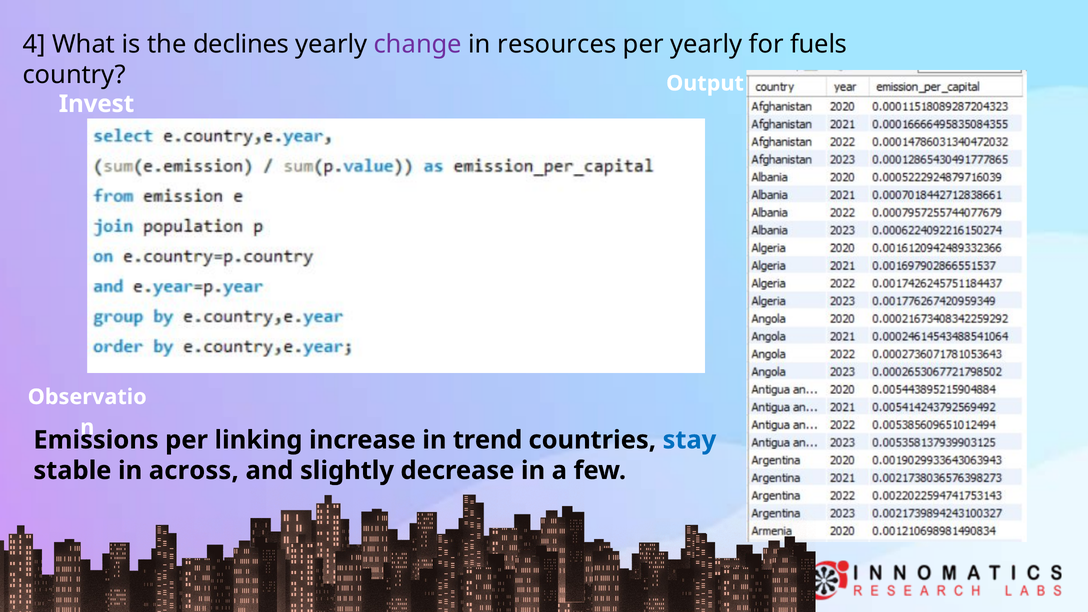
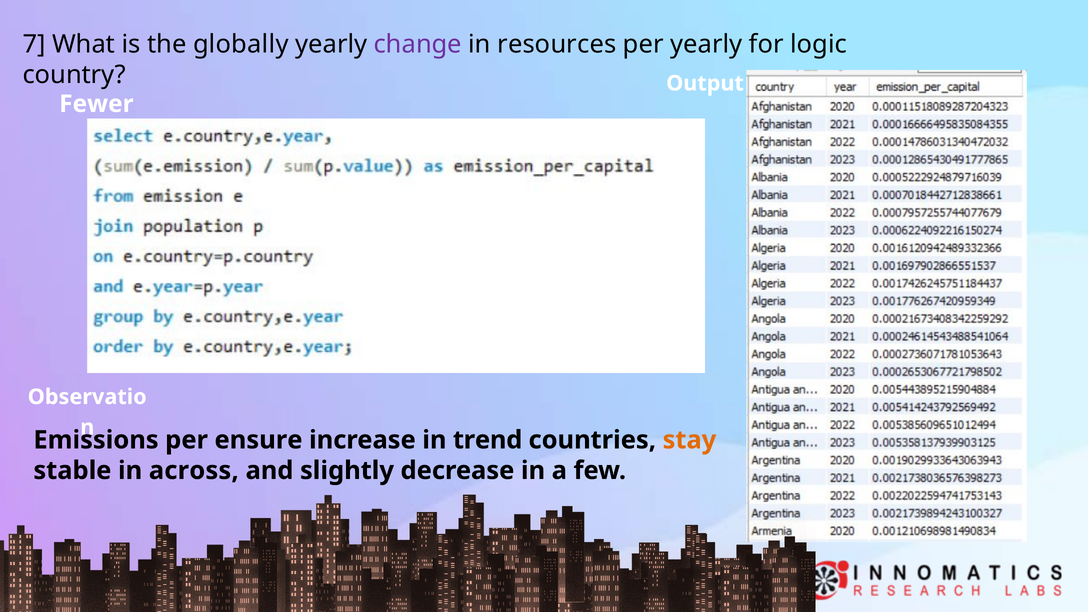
4: 4 -> 7
declines: declines -> globally
fuels: fuels -> logic
Invest: Invest -> Fewer
linking: linking -> ensure
stay colour: blue -> orange
